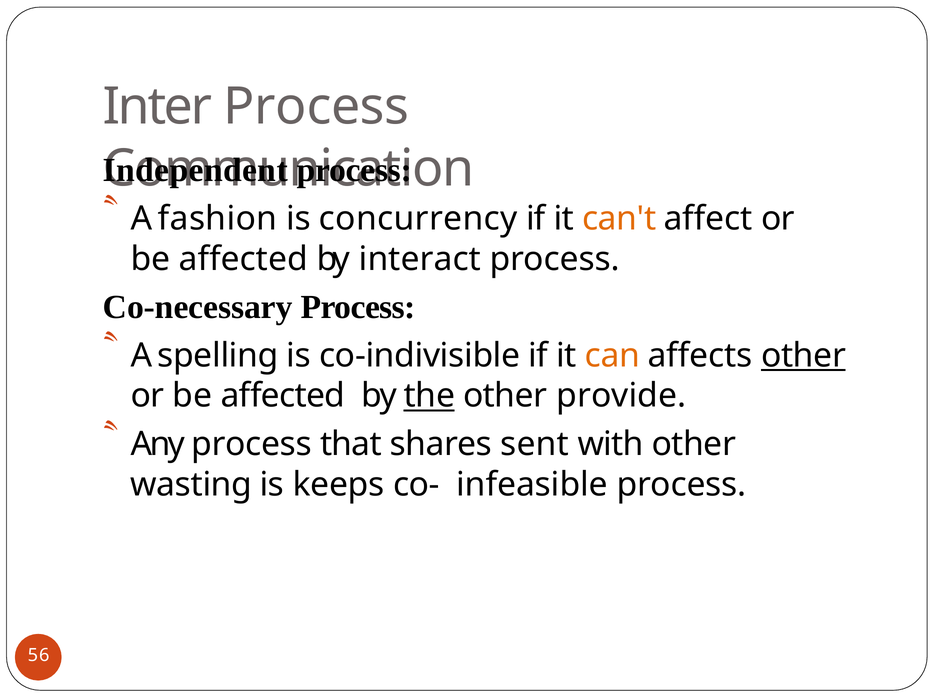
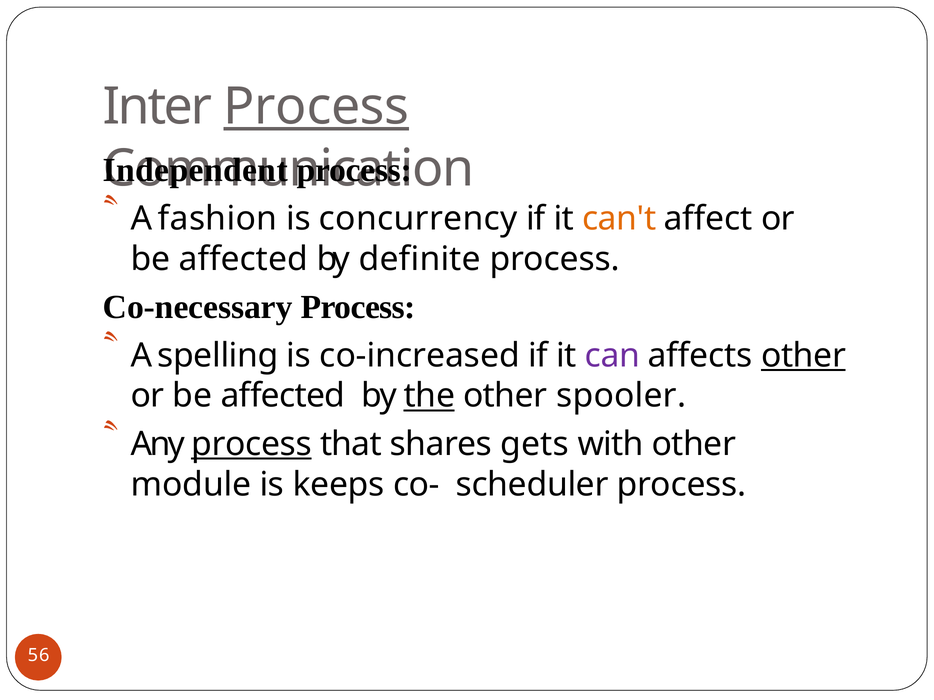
Process at (316, 107) underline: none -> present
interact: interact -> definite
co-indivisible: co-indivisible -> co-increased
can colour: orange -> purple
provide: provide -> spooler
process at (252, 444) underline: none -> present
sent: sent -> gets
wasting: wasting -> module
infeasible: infeasible -> scheduler
